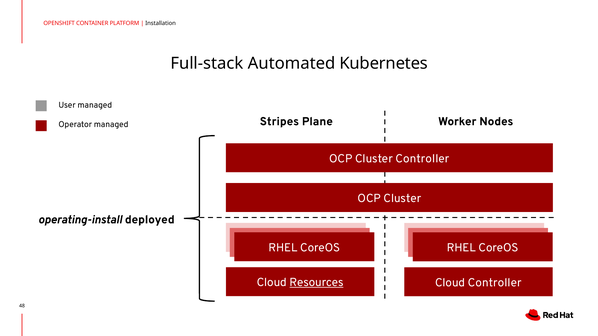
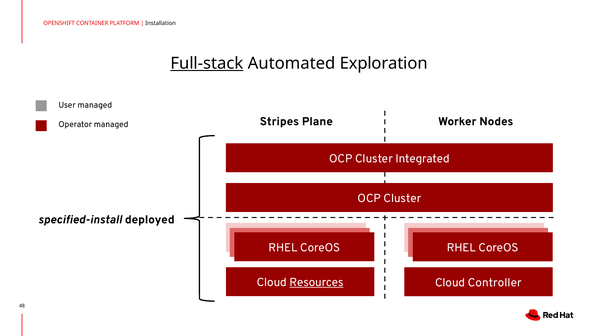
Full-stack underline: none -> present
Kubernetes: Kubernetes -> Exploration
Cluster Controller: Controller -> Integrated
operating-install: operating-install -> specified-install
